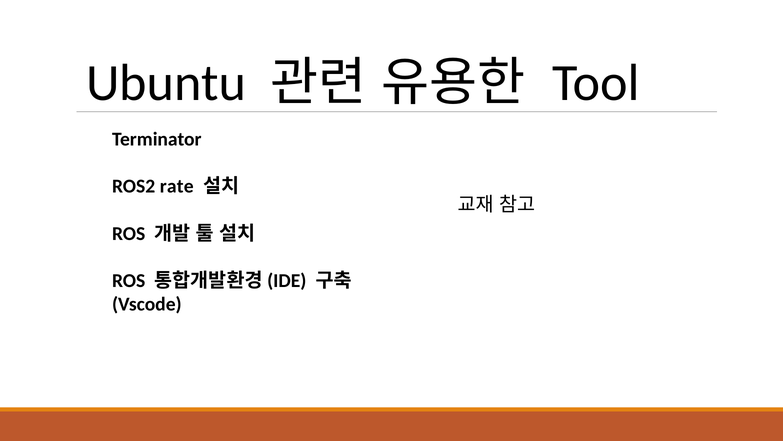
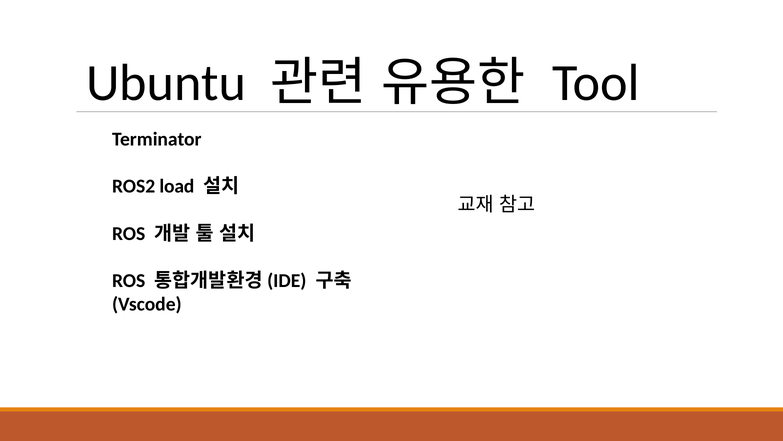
rate: rate -> load
